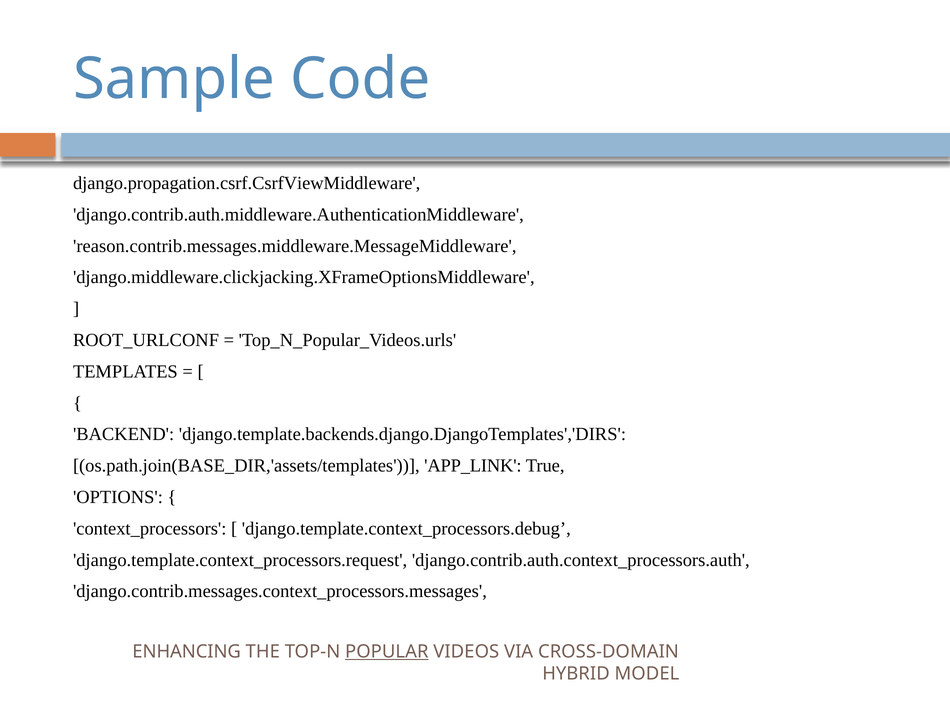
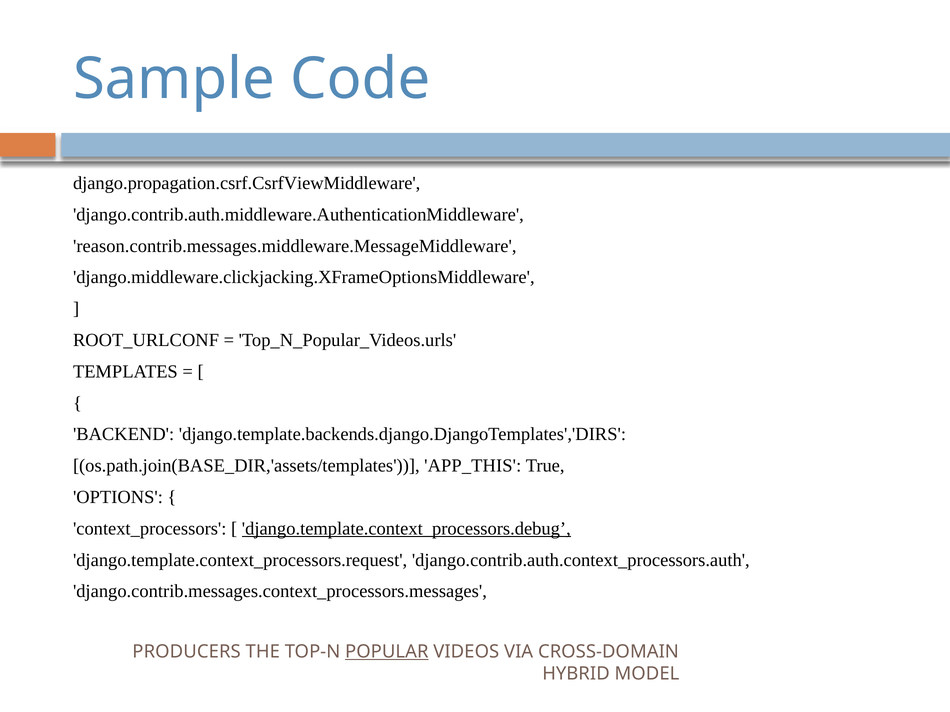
APP_LINK: APP_LINK -> APP_THIS
django.template.context_processors.debug underline: none -> present
ENHANCING: ENHANCING -> PRODUCERS
